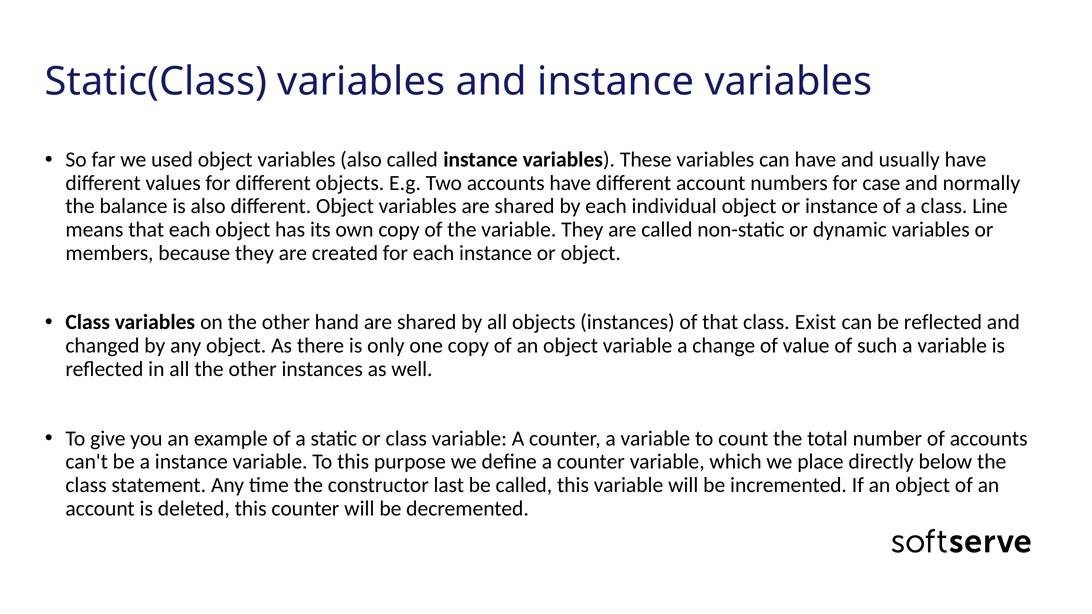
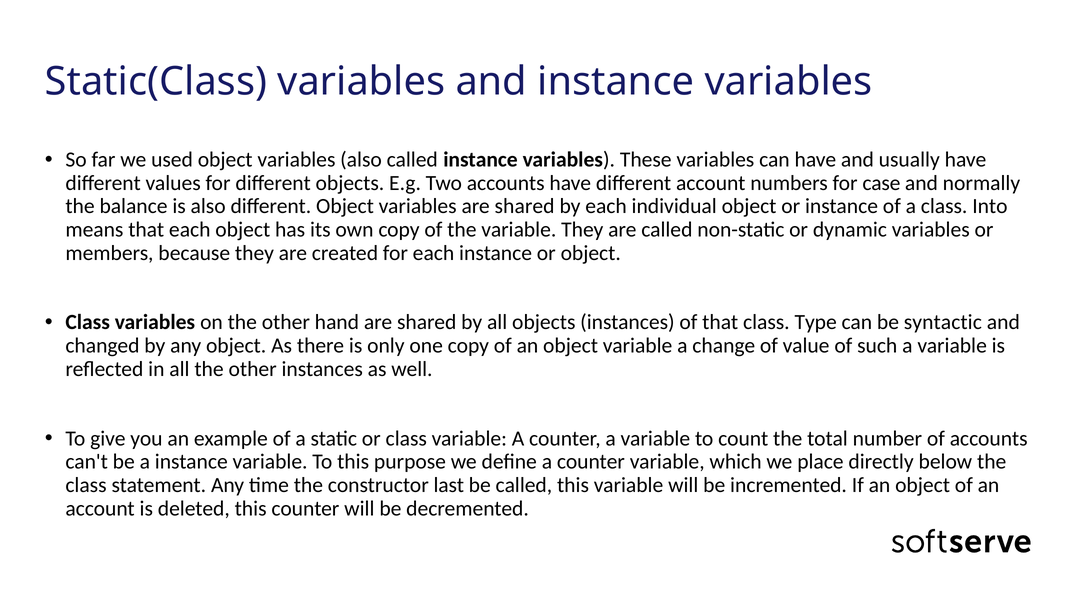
Line: Line -> Into
Exist: Exist -> Type
be reflected: reflected -> syntactic
